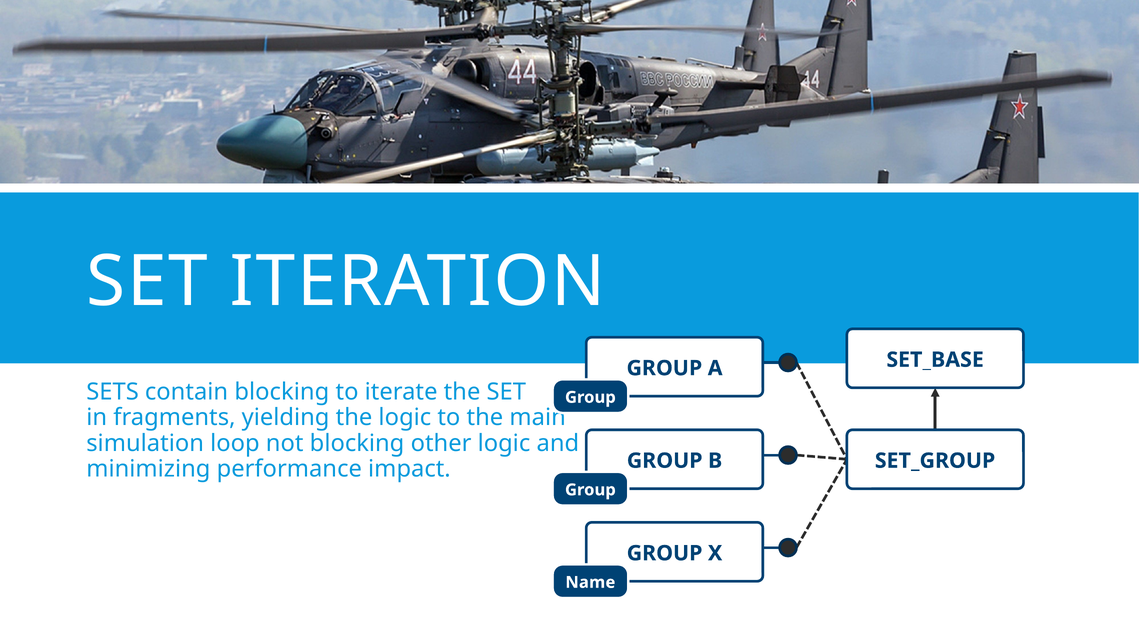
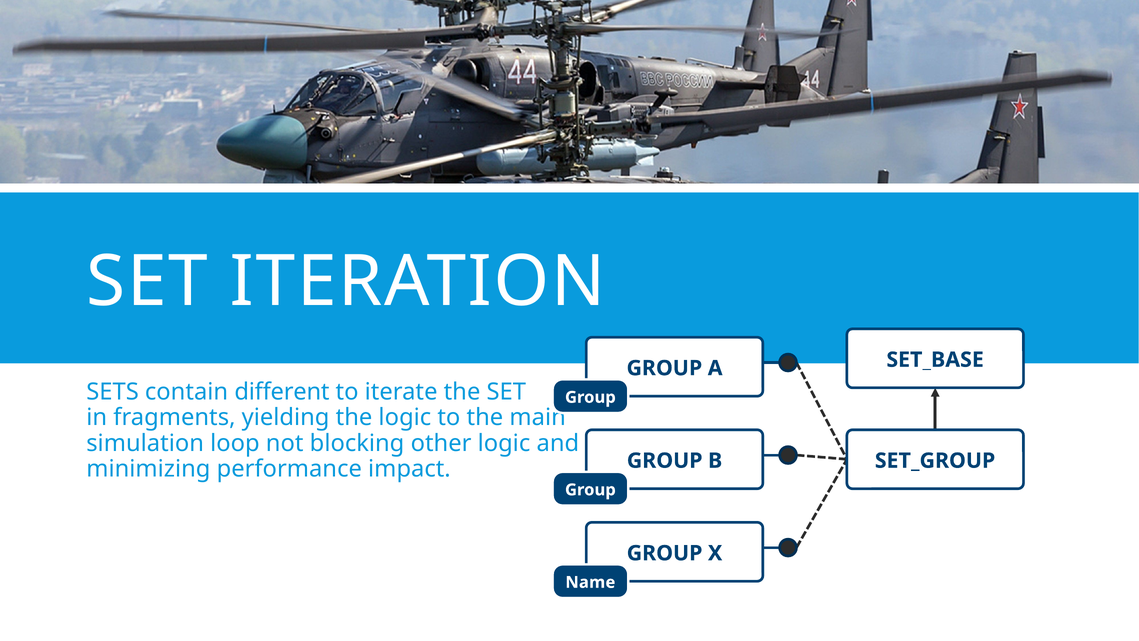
contain blocking: blocking -> different
